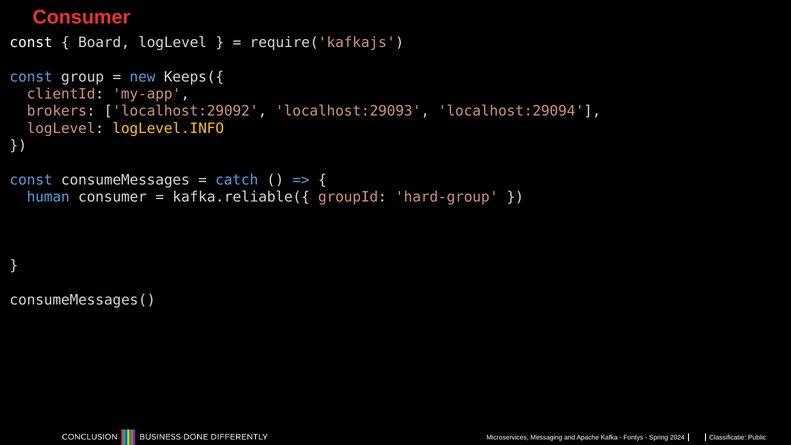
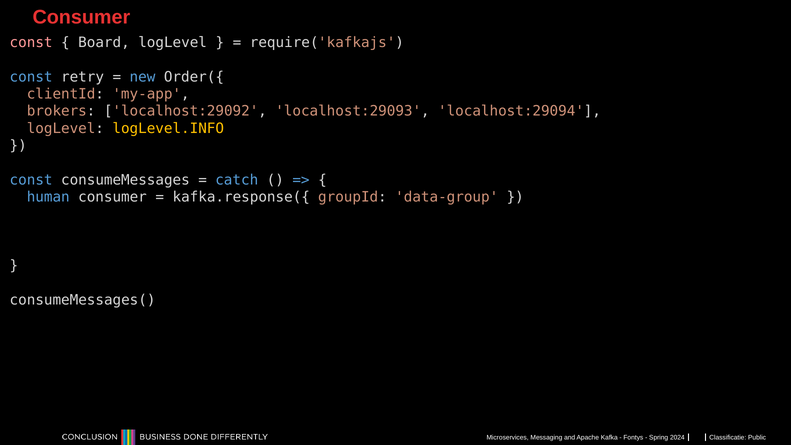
const at (31, 42) colour: white -> pink
group: group -> retry
Keeps({: Keeps({ -> Order({
kafka.reliable({: kafka.reliable({ -> kafka.response({
hard-group: hard-group -> data-group
